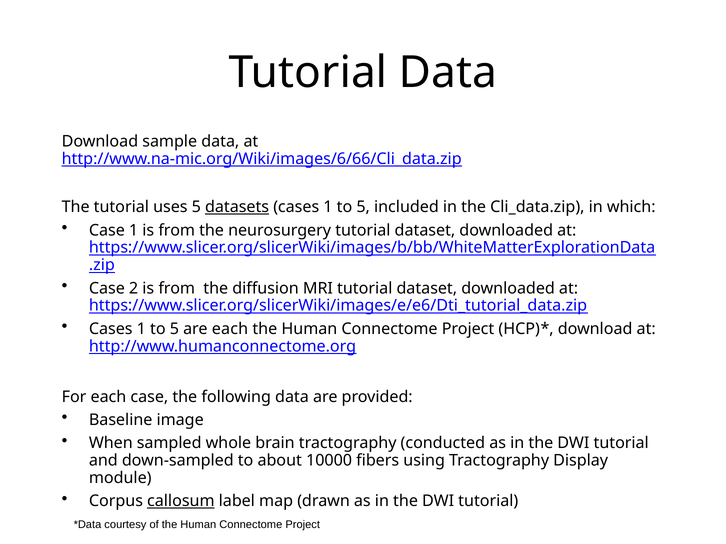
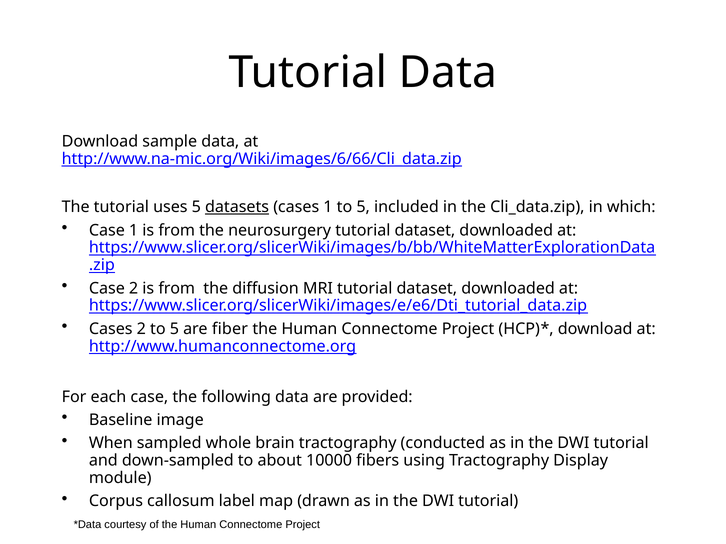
1 at (141, 329): 1 -> 2
are each: each -> fiber
callosum underline: present -> none
